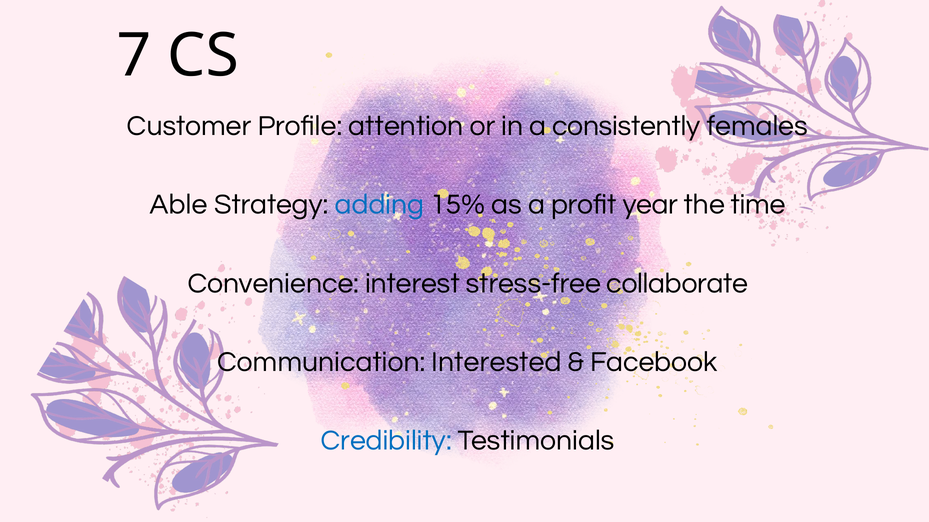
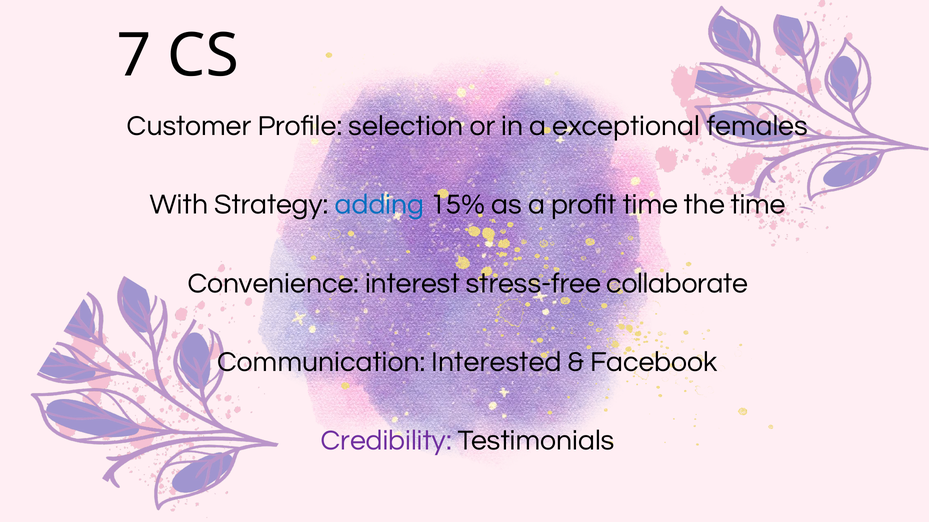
attention: attention -> selection
consistently: consistently -> exceptional
Able: Able -> With
profit year: year -> time
Credibility colour: blue -> purple
